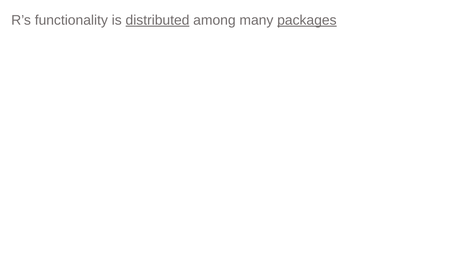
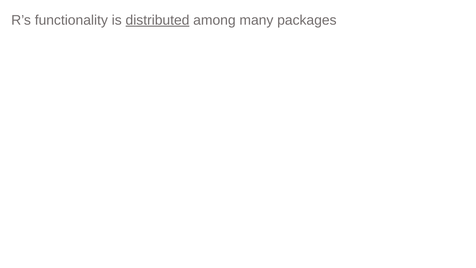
packages underline: present -> none
